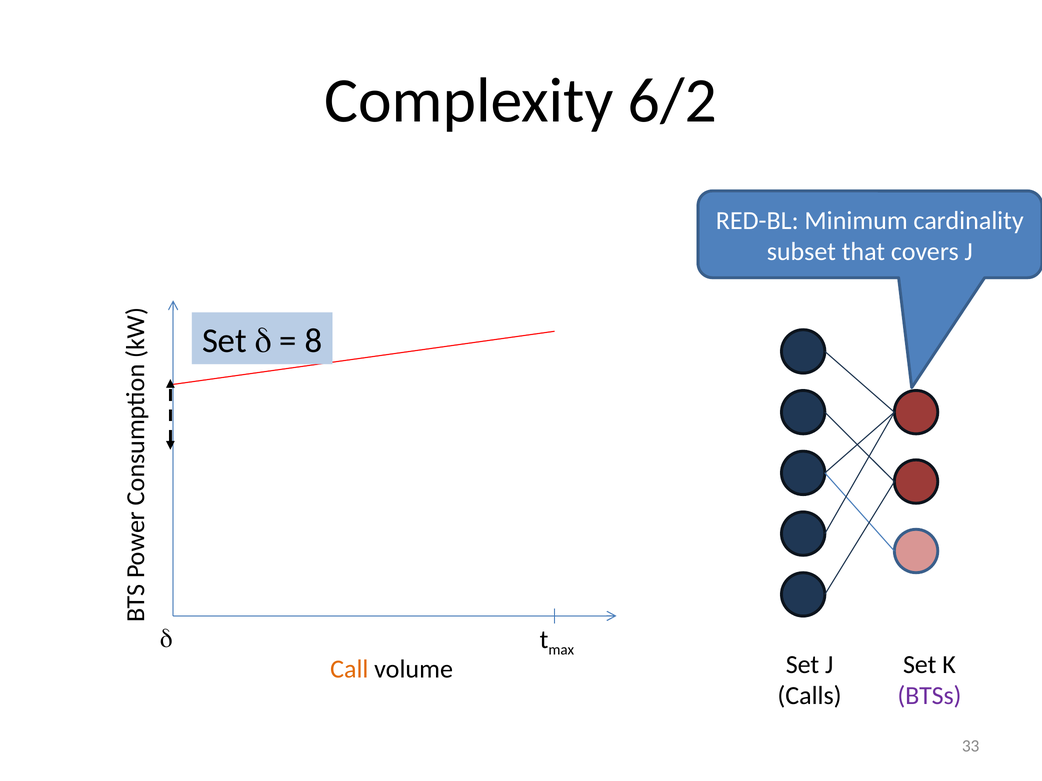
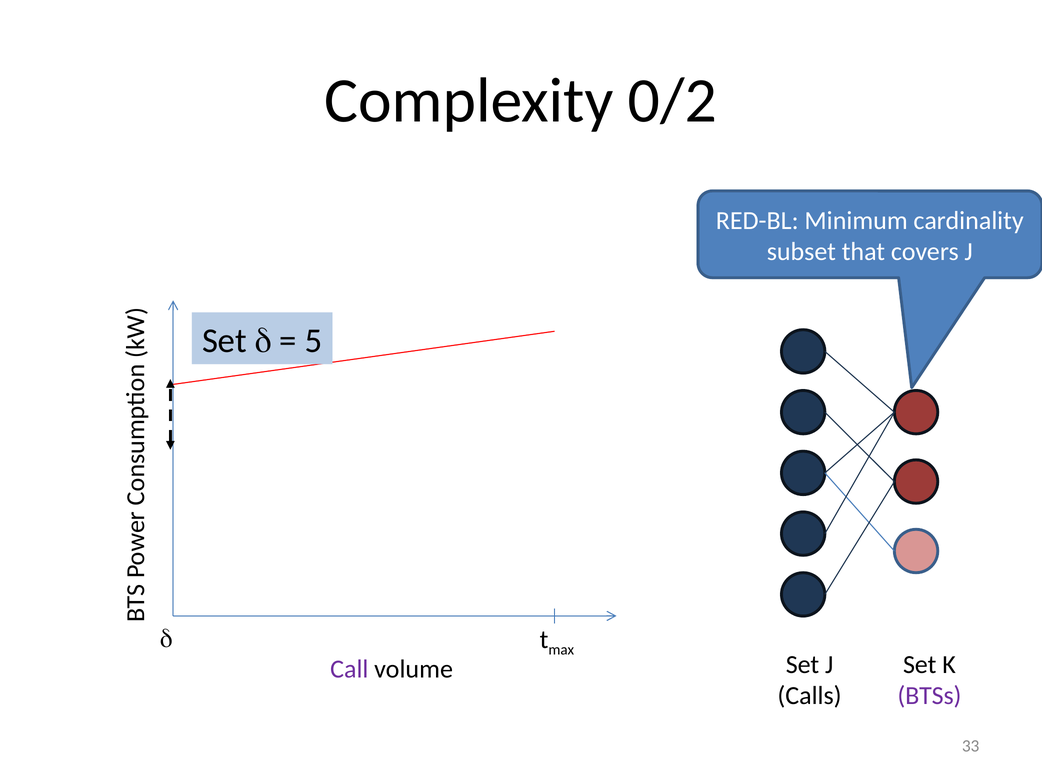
6/2: 6/2 -> 0/2
8: 8 -> 5
Call colour: orange -> purple
